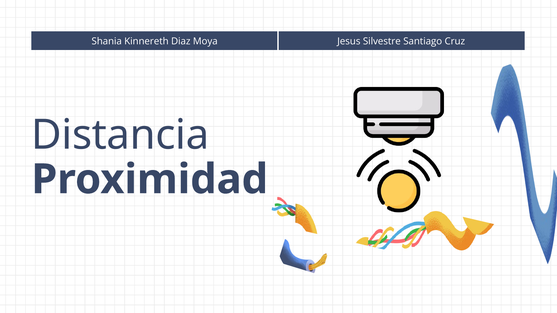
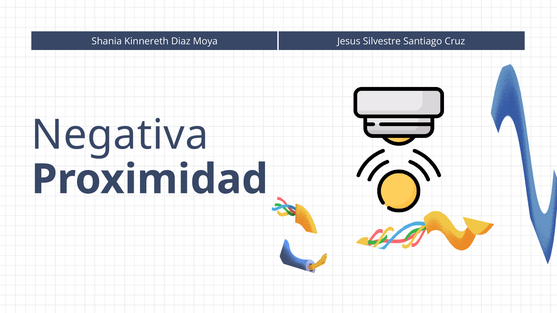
Distancia: Distancia -> Negativa
